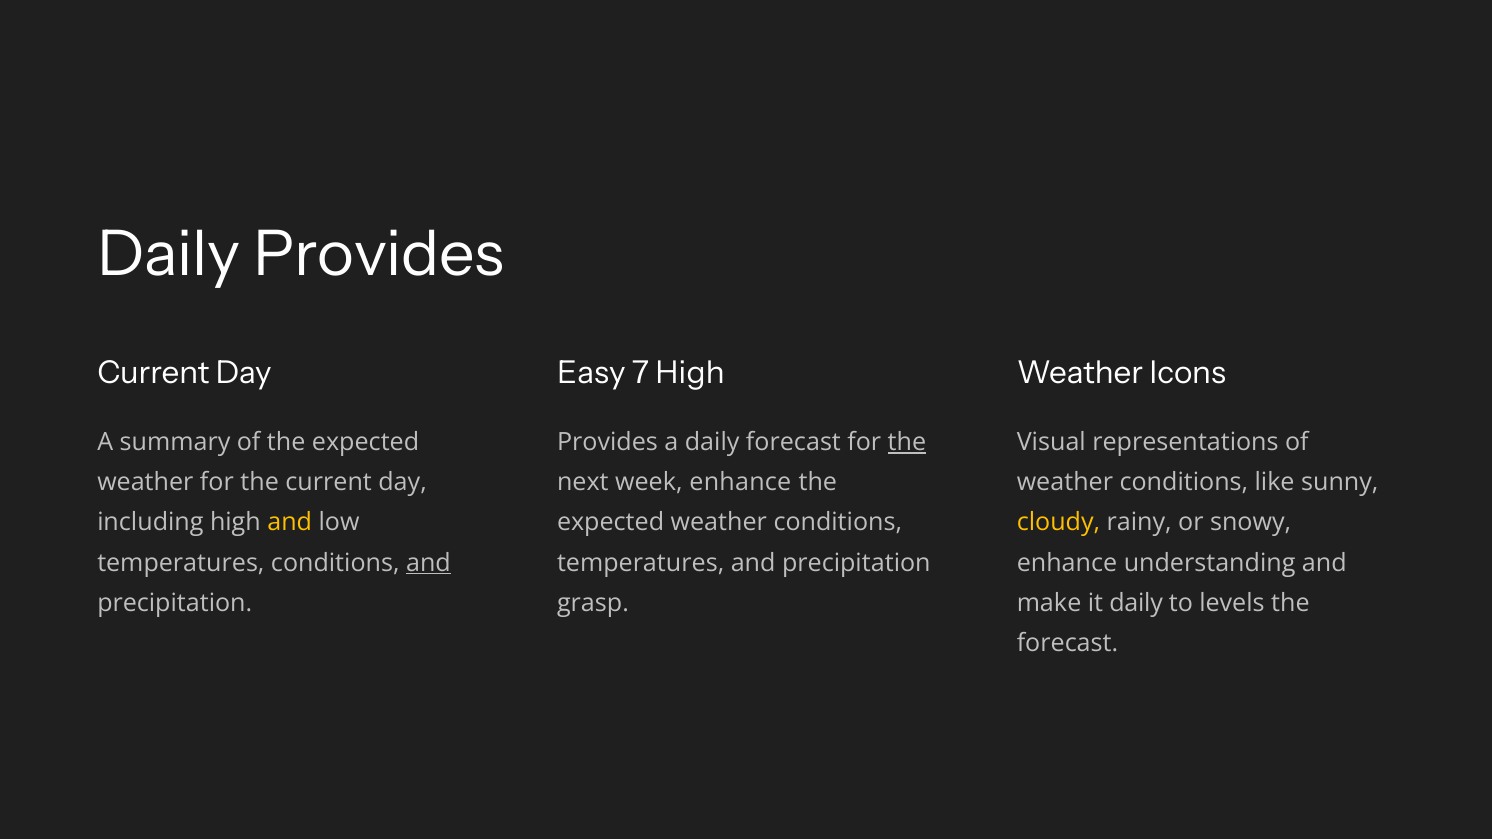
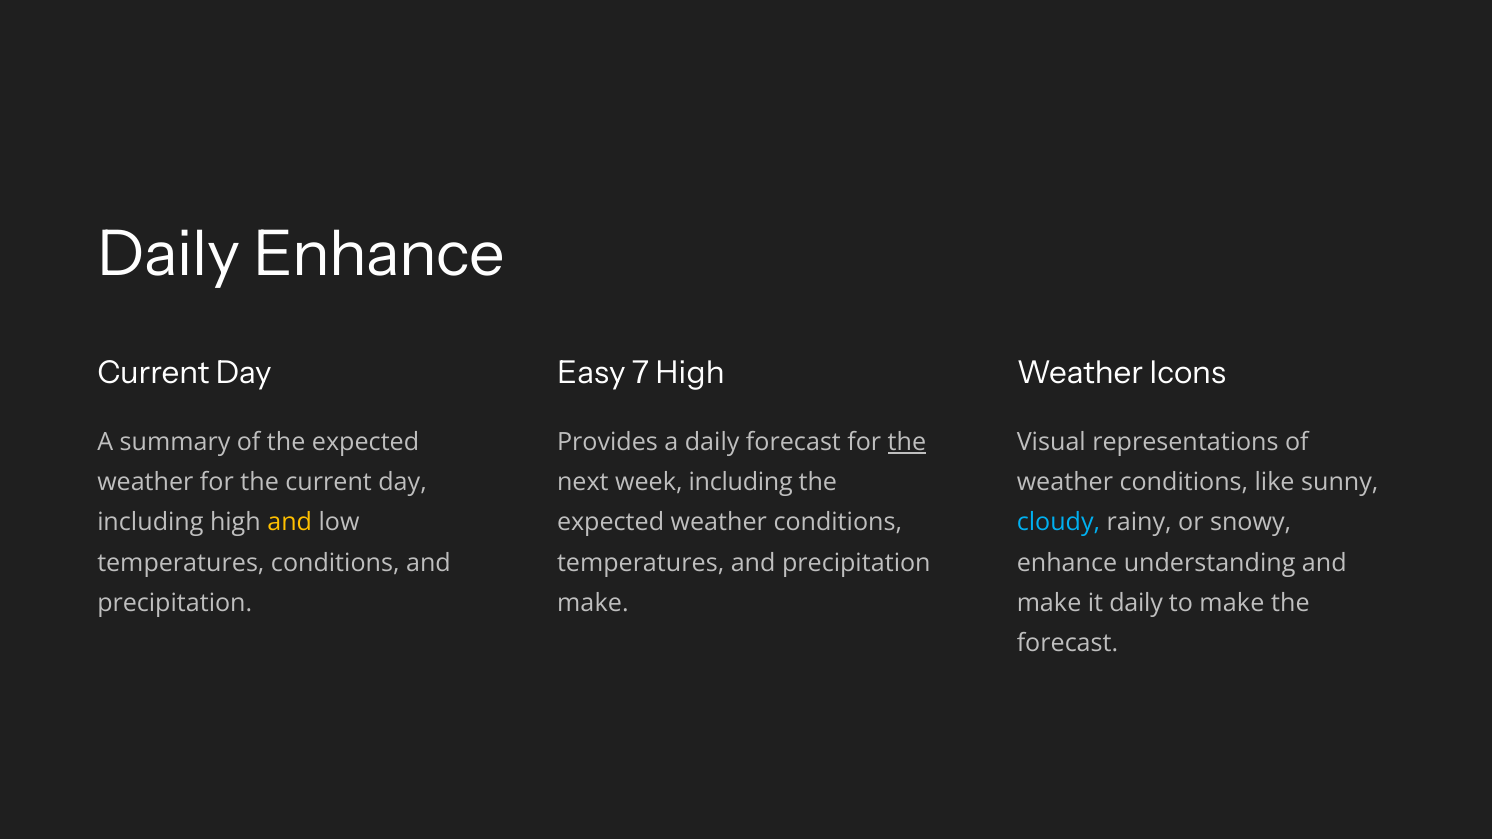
Daily Provides: Provides -> Enhance
week enhance: enhance -> including
cloudy colour: yellow -> light blue
and at (428, 563) underline: present -> none
grasp at (593, 603): grasp -> make
to levels: levels -> make
